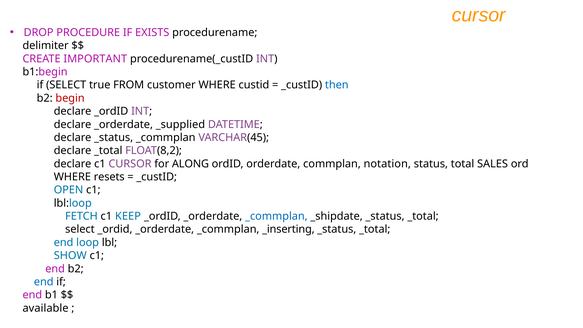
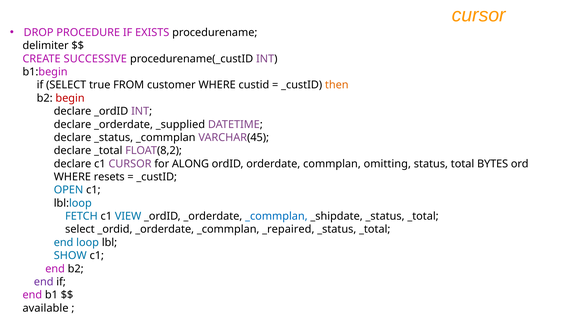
IMPORTANT: IMPORTANT -> SUCCESSIVE
then colour: blue -> orange
notation: notation -> omitting
SALES: SALES -> BYTES
KEEP: KEEP -> VIEW
_inserting: _inserting -> _repaired
end at (44, 282) colour: blue -> purple
